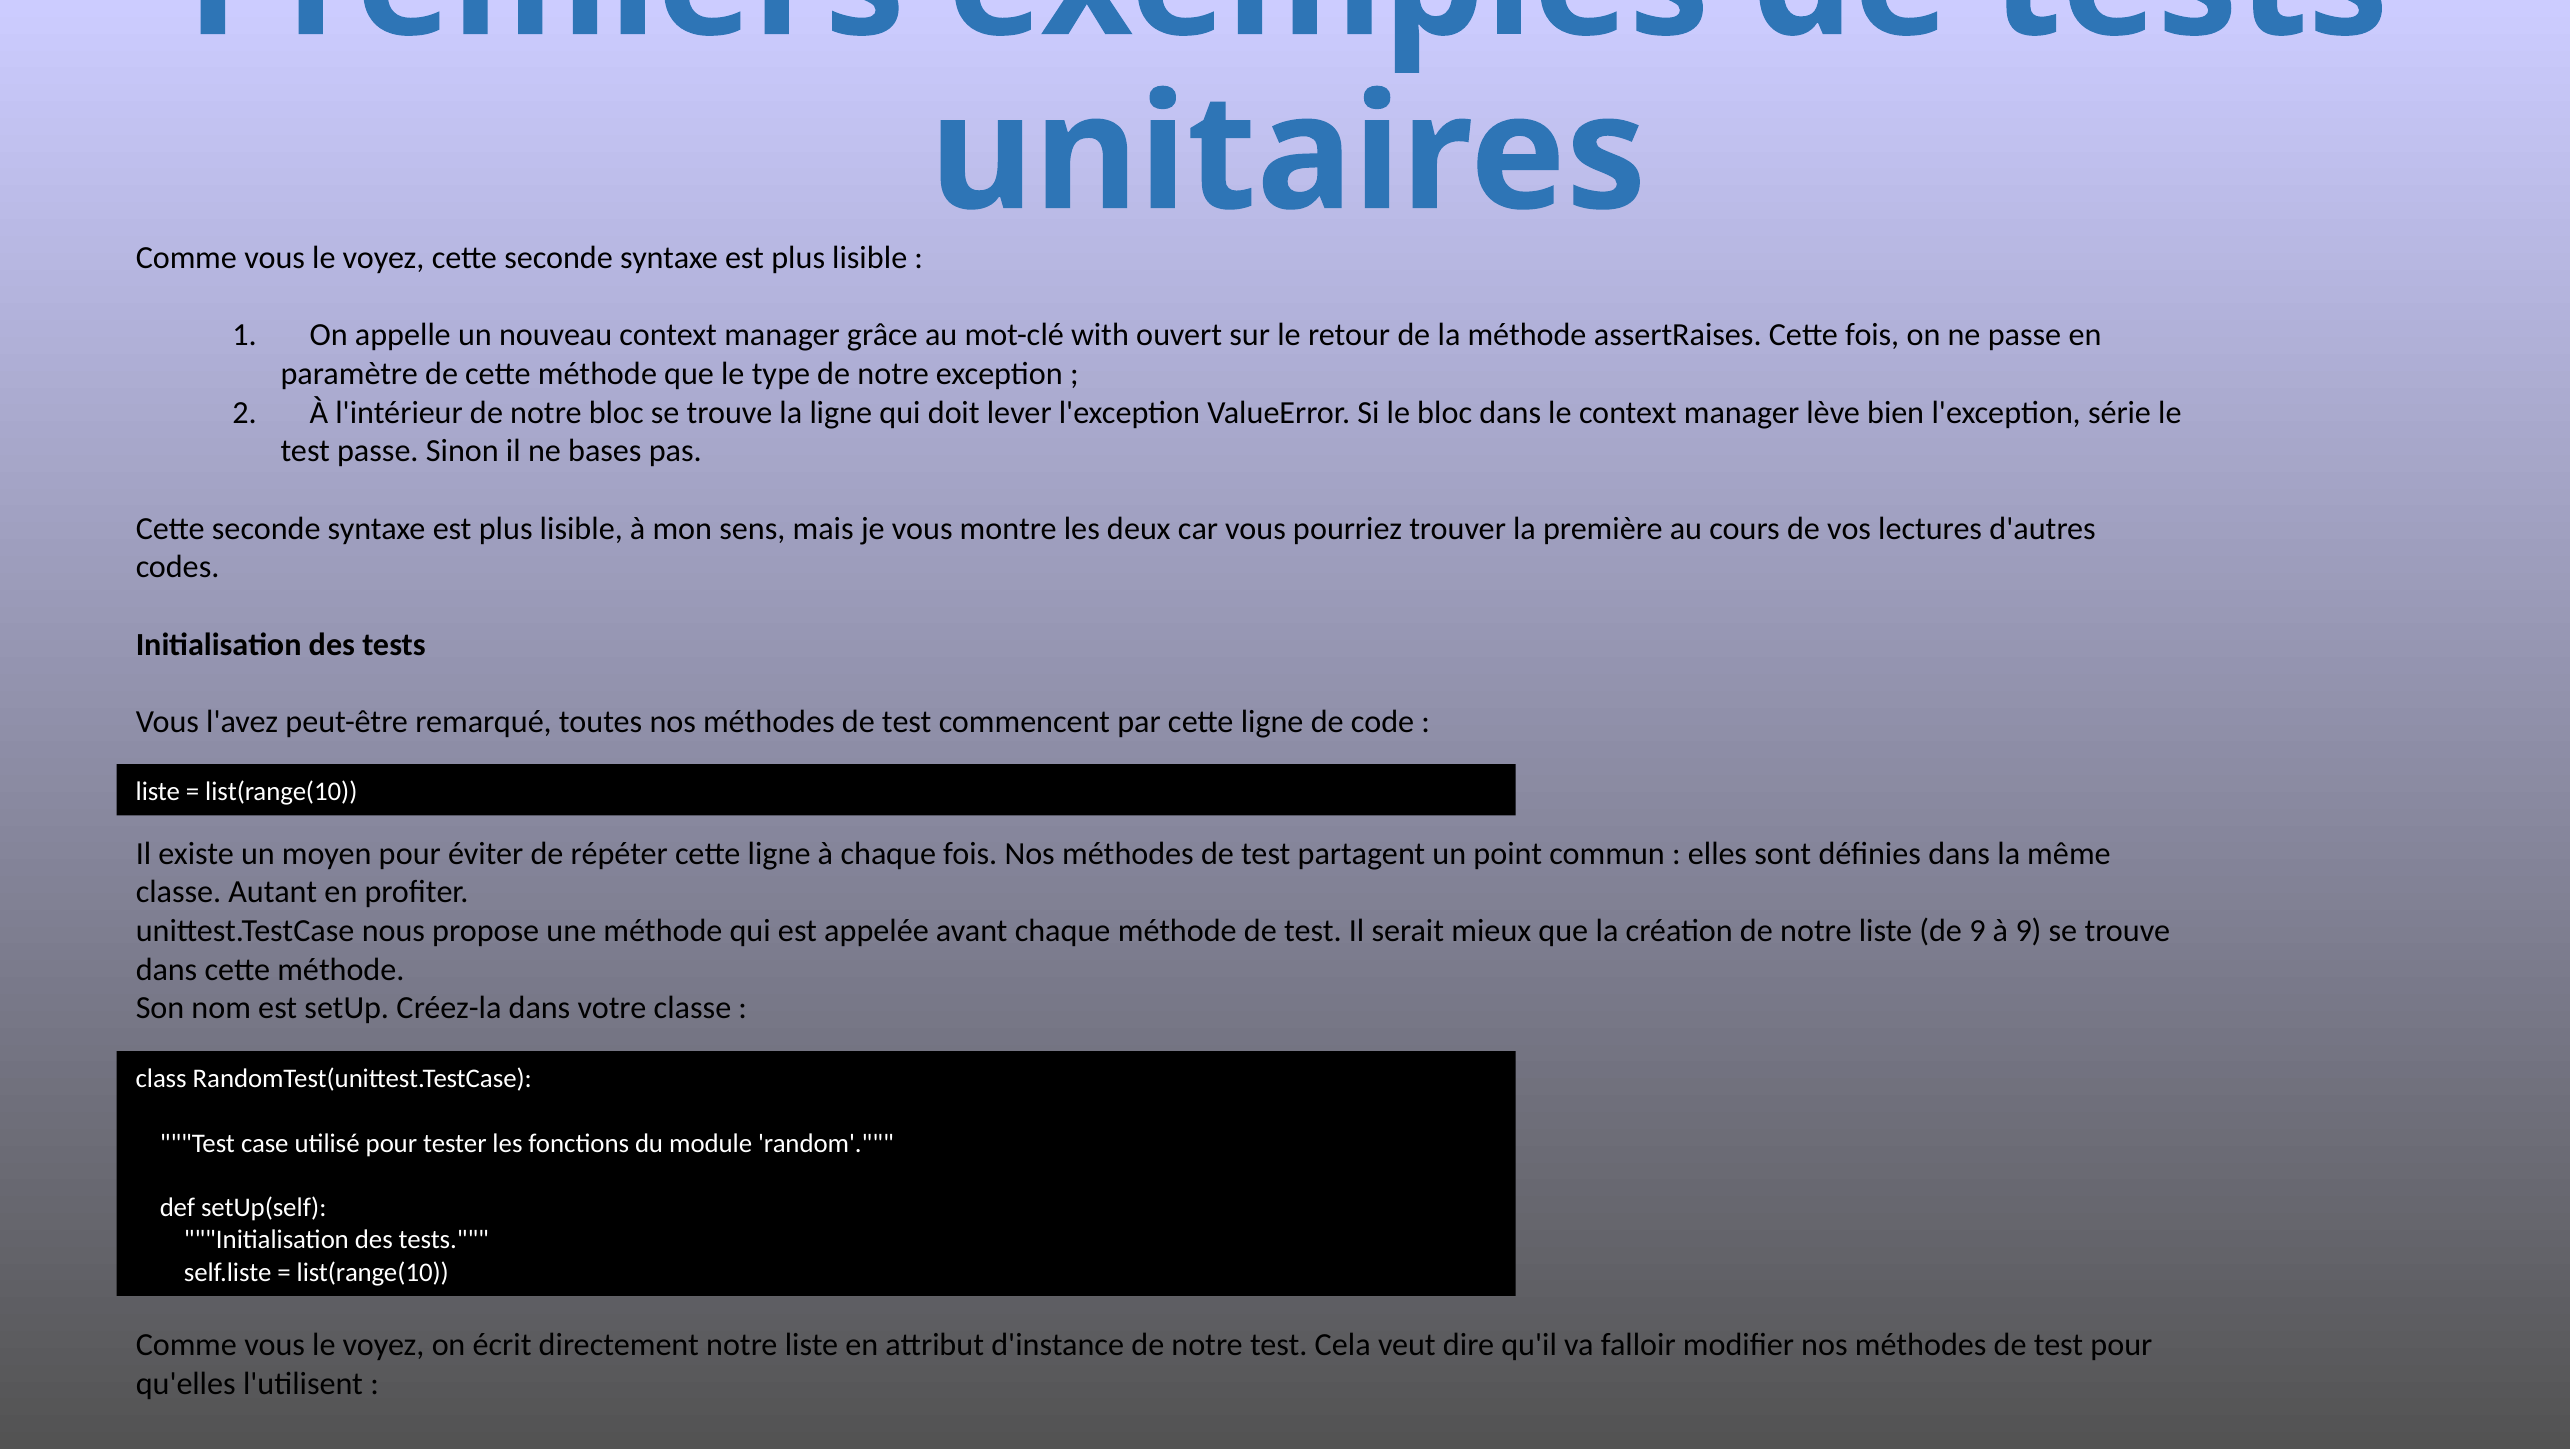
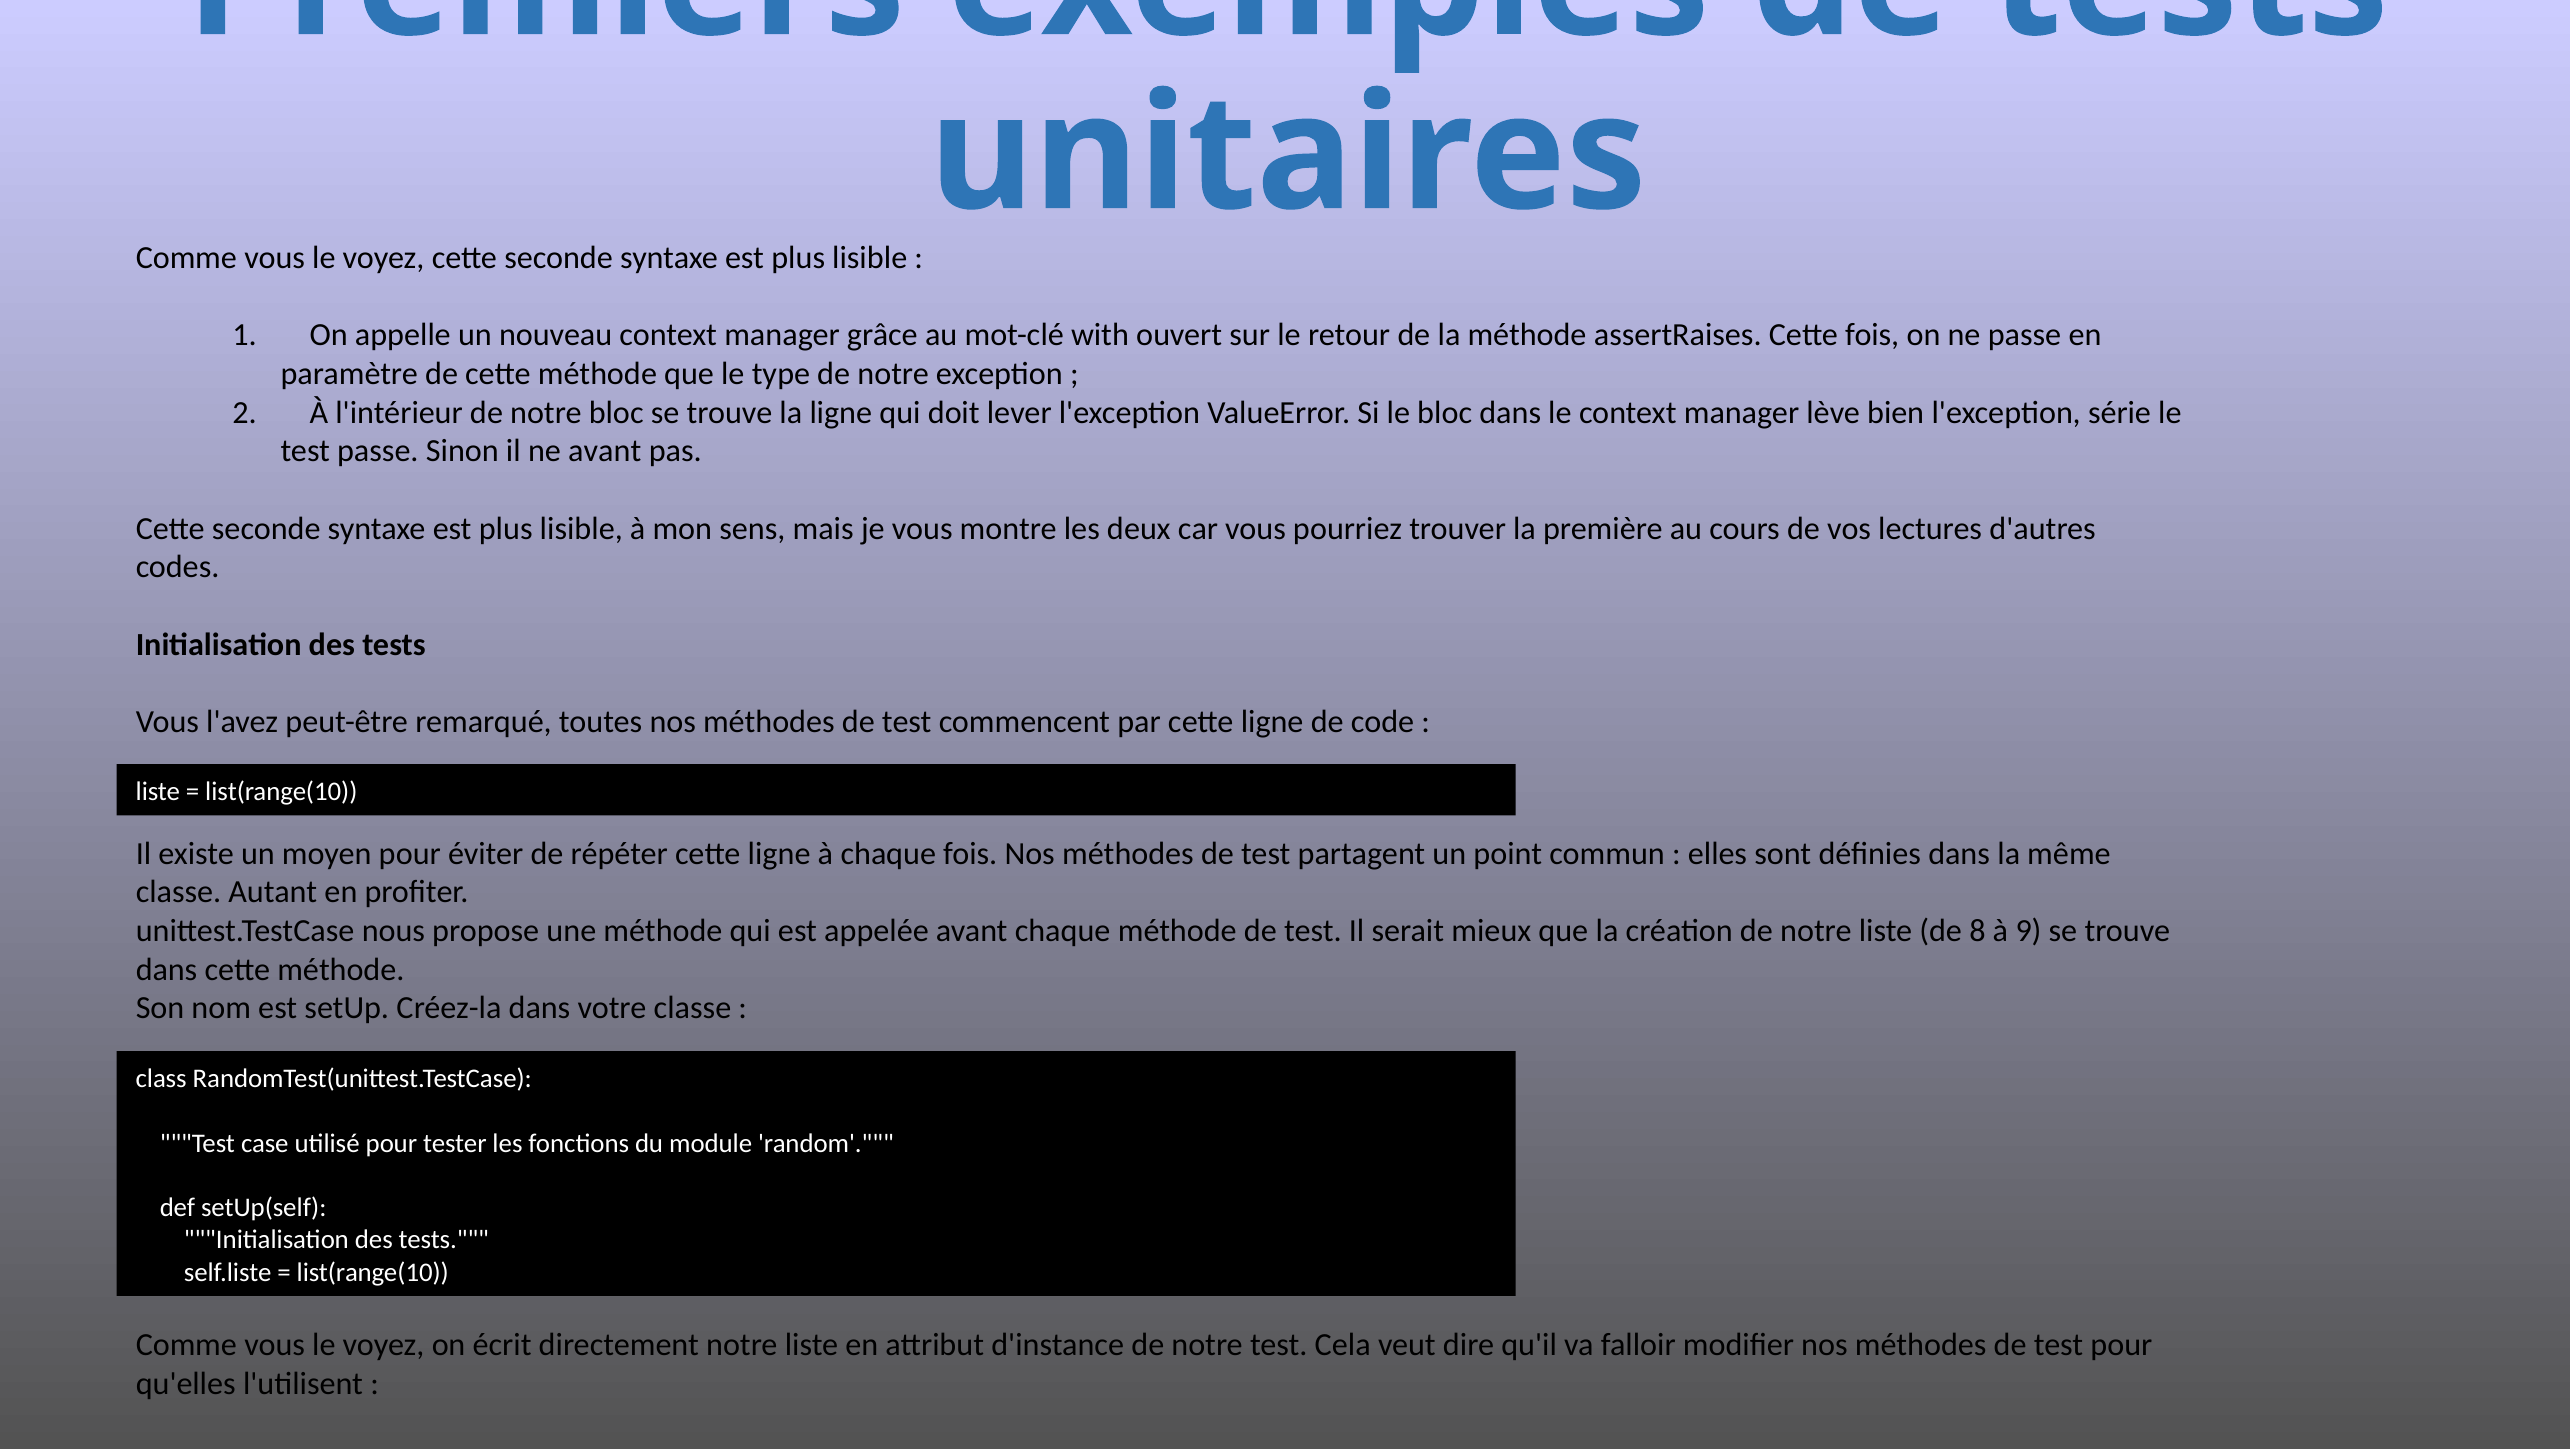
ne bases: bases -> avant
de 9: 9 -> 8
